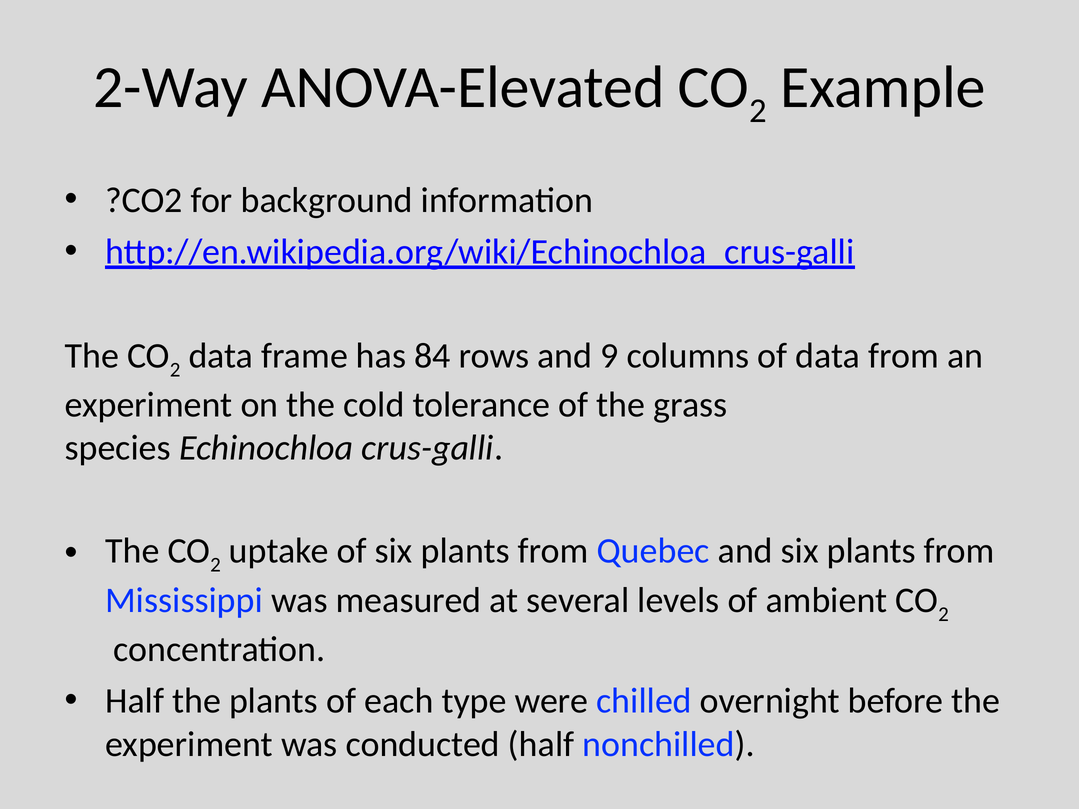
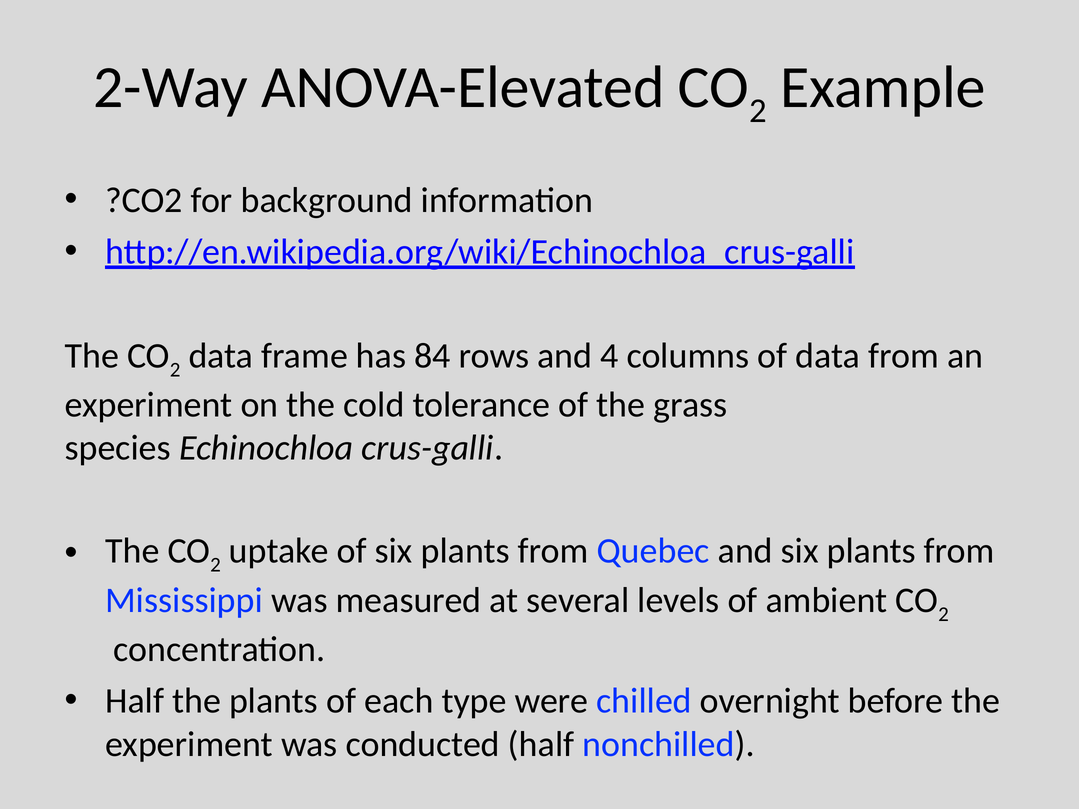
9: 9 -> 4
